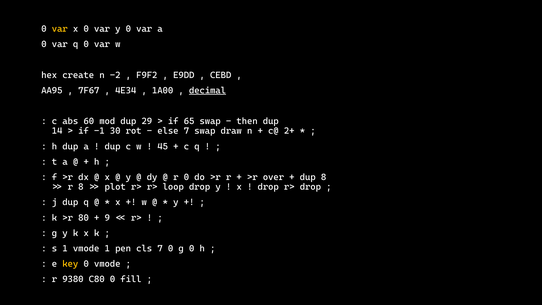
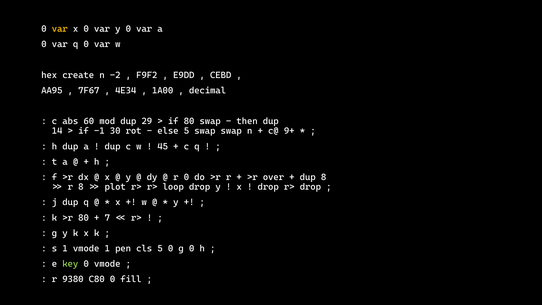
decimal underline: present -> none
if 65: 65 -> 80
else 7: 7 -> 5
swap draw: draw -> swap
2+: 2+ -> 9+
9: 9 -> 7
cls 7: 7 -> 5
key colour: yellow -> light green
